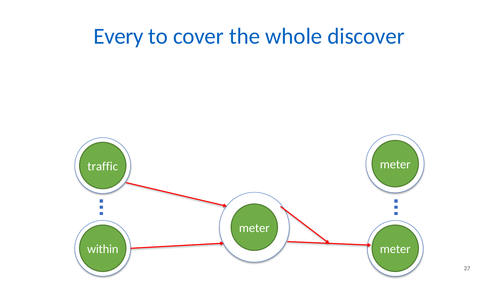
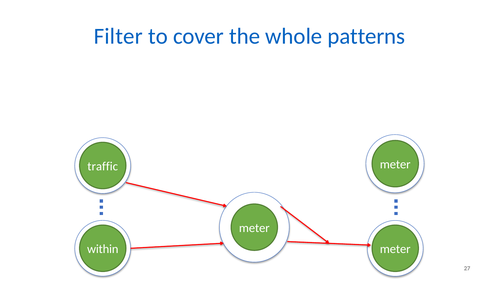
Every: Every -> Filter
discover: discover -> patterns
